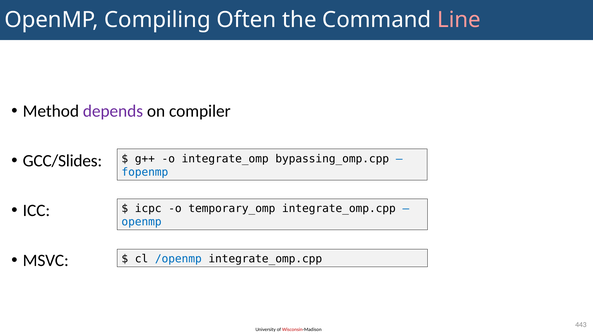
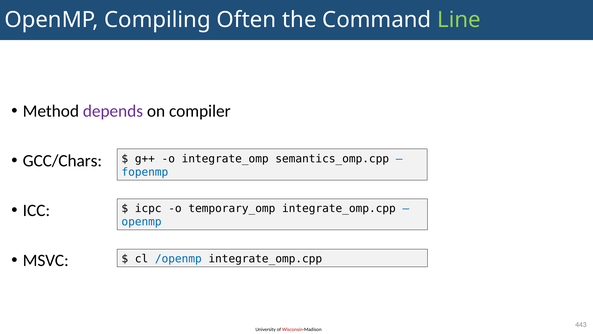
Line colour: pink -> light green
GCC/Slides: GCC/Slides -> GCC/Chars
bypassing_omp.cpp: bypassing_omp.cpp -> semantics_omp.cpp
